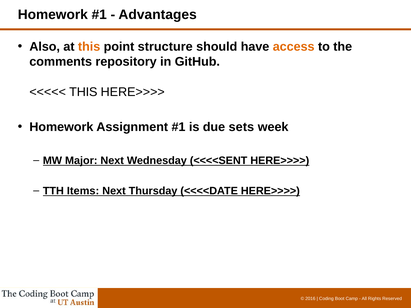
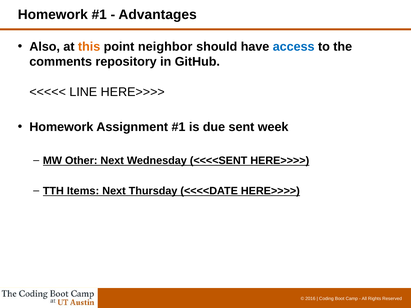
structure: structure -> neighbor
access colour: orange -> blue
THIS at (83, 92): THIS -> LINE
sets: sets -> sent
Major: Major -> Other
